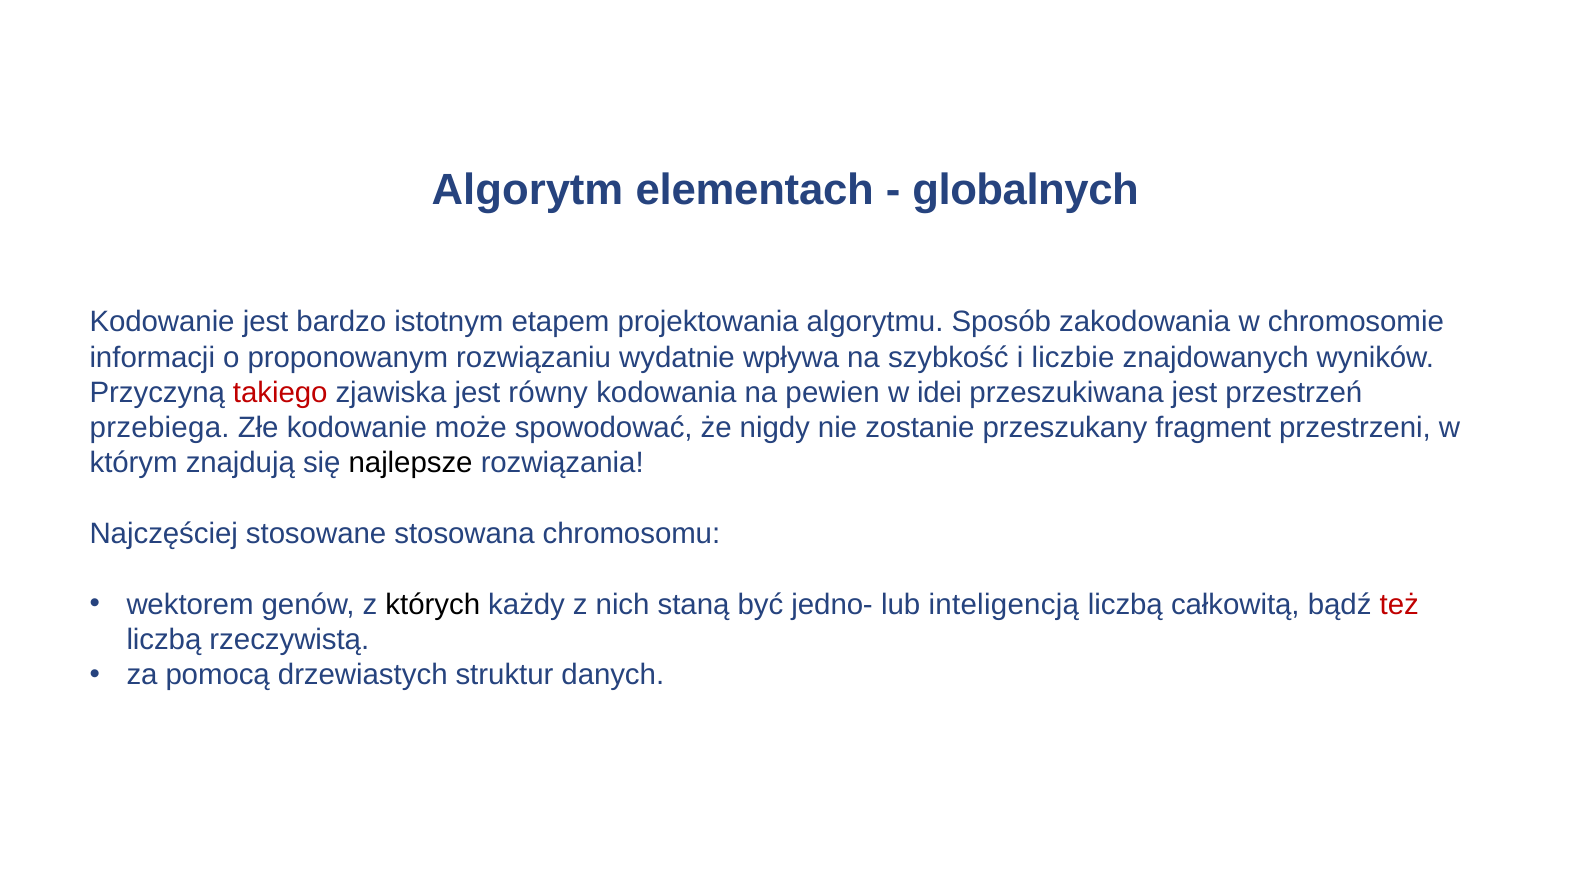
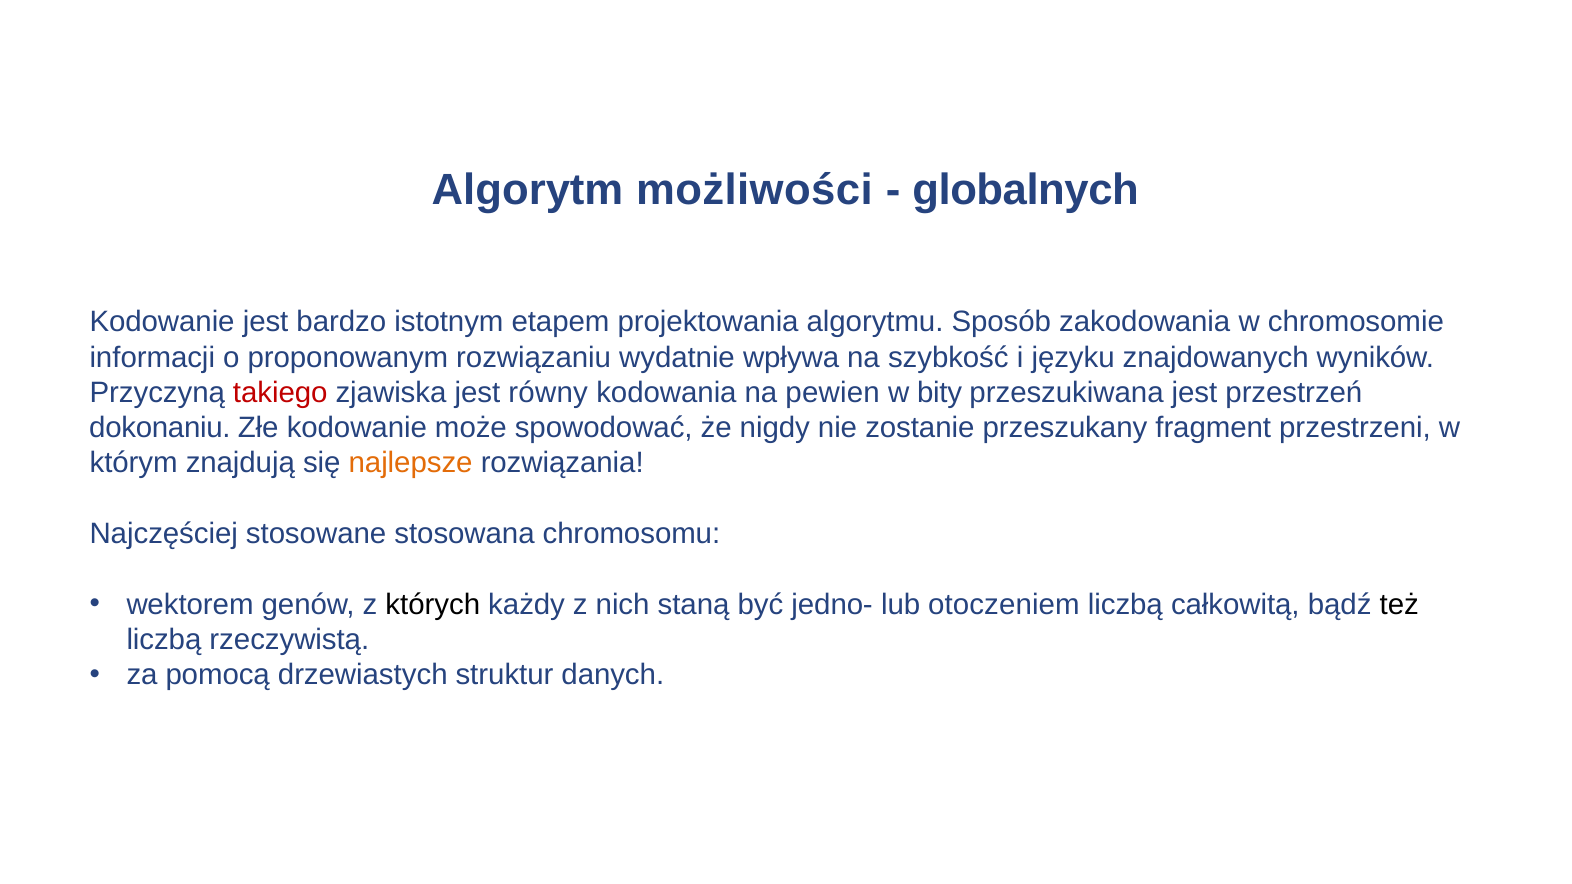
elementach: elementach -> możliwości
liczbie: liczbie -> języku
idei: idei -> bity
przebiega: przebiega -> dokonaniu
najlepsze colour: black -> orange
inteligencją: inteligencją -> otoczeniem
też colour: red -> black
